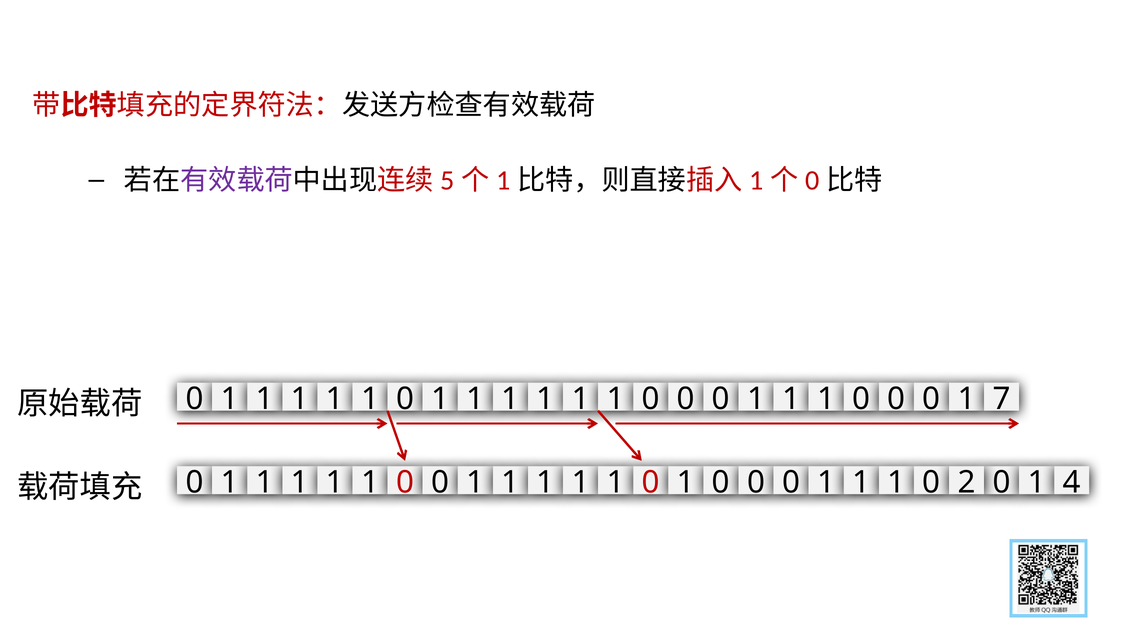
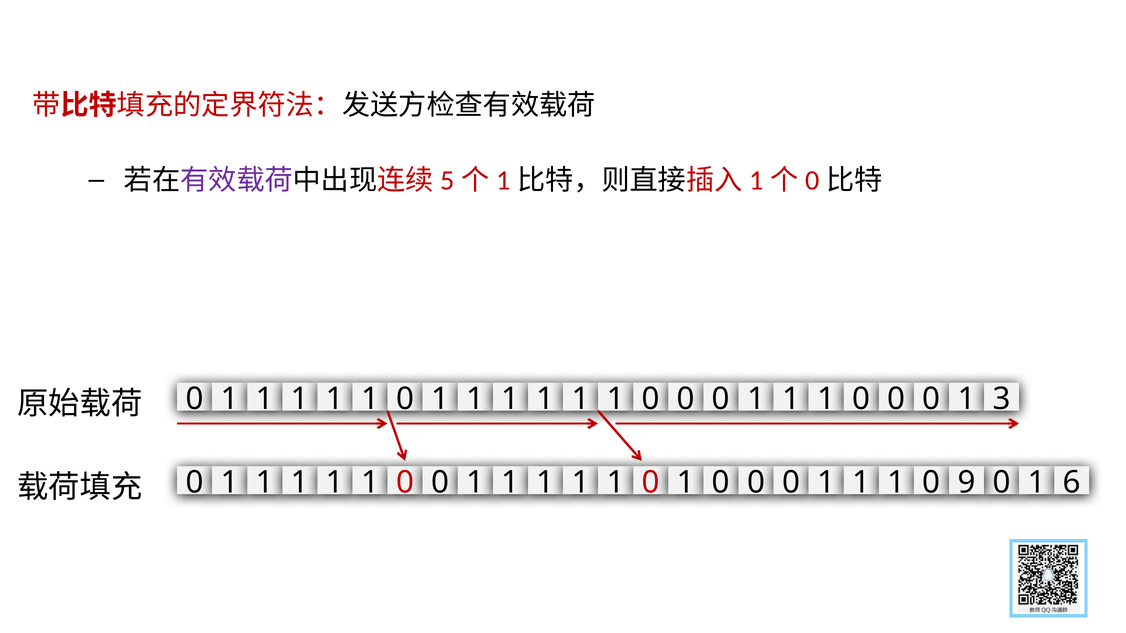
7: 7 -> 3
2: 2 -> 9
4: 4 -> 6
